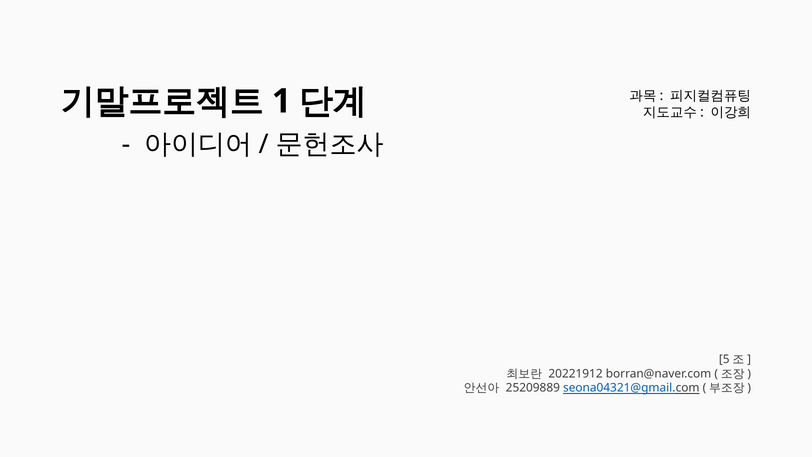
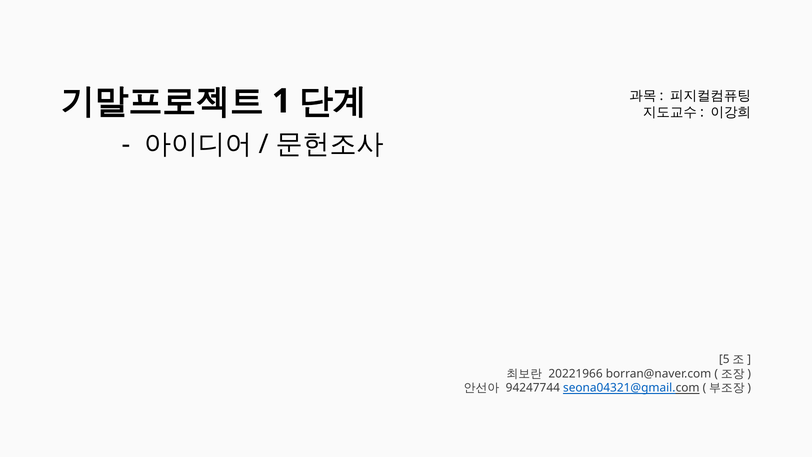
20221912: 20221912 -> 20221966
25209889: 25209889 -> 94247744
